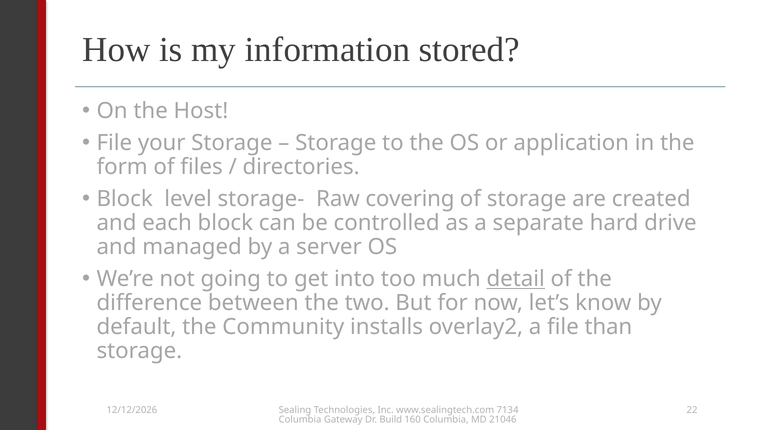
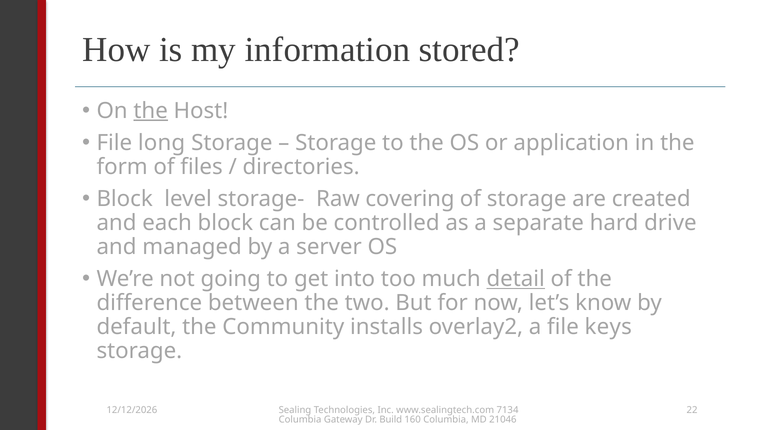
the at (151, 111) underline: none -> present
your: your -> long
than: than -> keys
